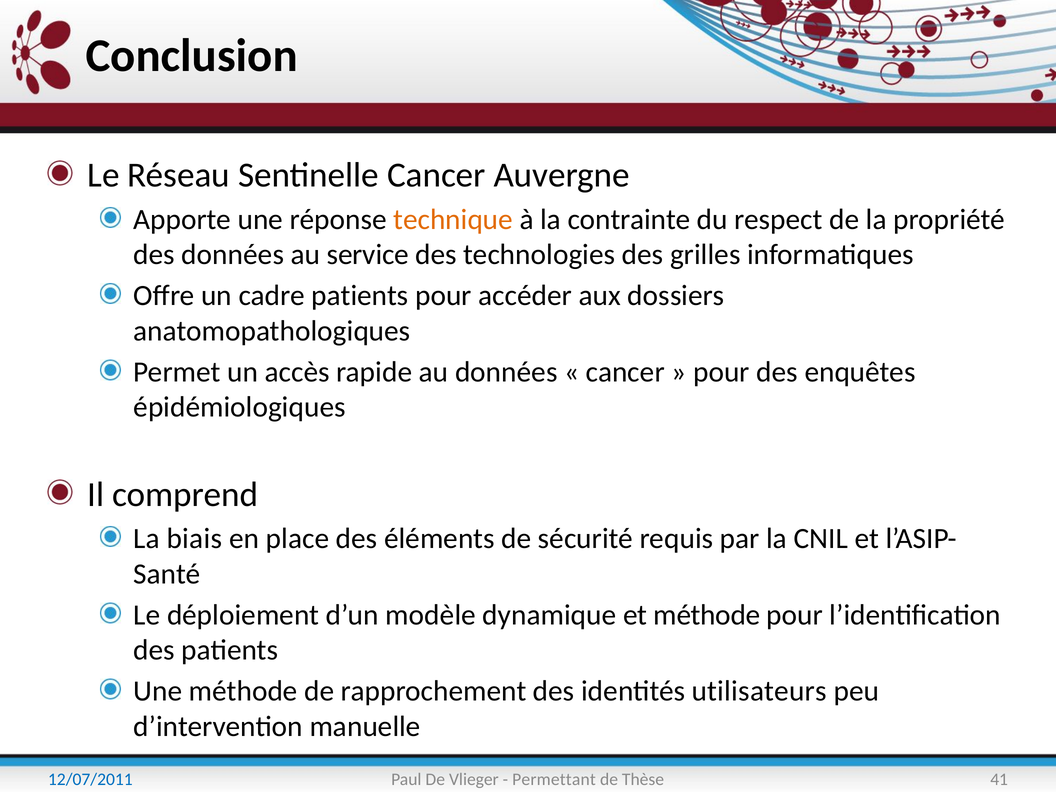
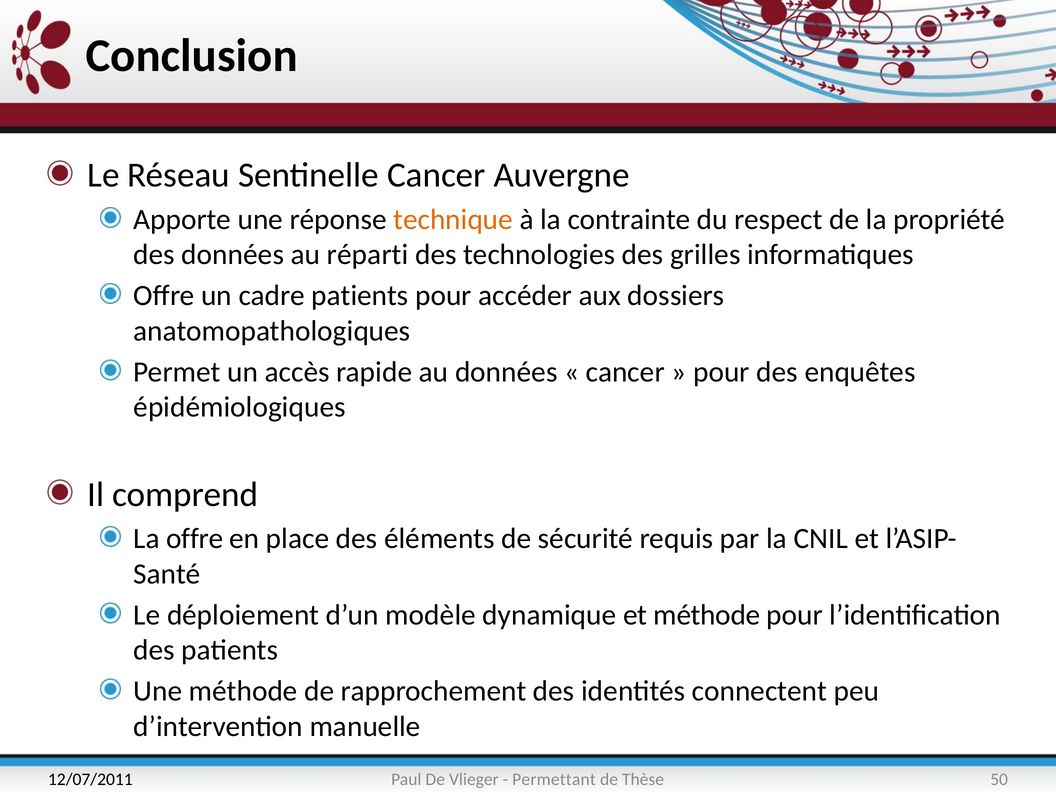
service: service -> réparti
La biais: biais -> offre
utilisateurs: utilisateurs -> connectent
12/07/2011 colour: blue -> black
41: 41 -> 50
